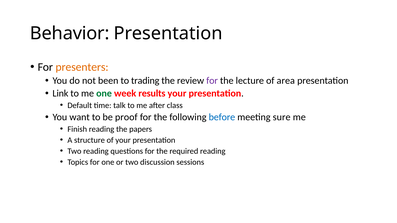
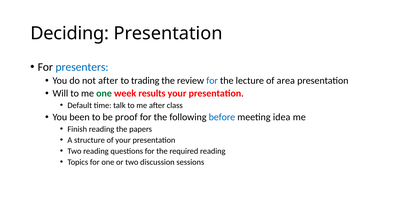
Behavior: Behavior -> Deciding
presenters colour: orange -> blue
not been: been -> after
for at (212, 81) colour: purple -> blue
Link: Link -> Will
want: want -> been
sure: sure -> idea
